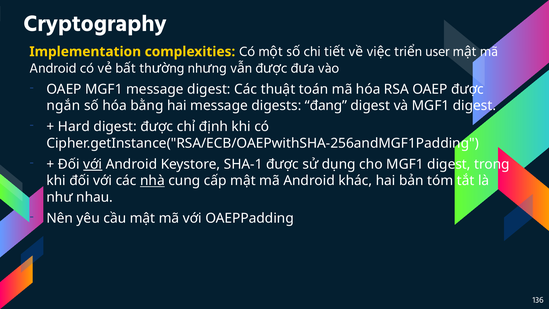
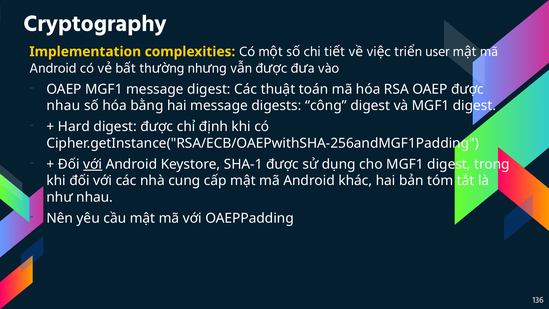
ngắn at (63, 106): ngắn -> nhau
đang: đang -> công
nhà underline: present -> none
